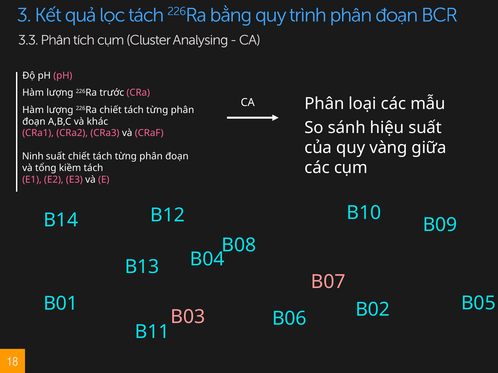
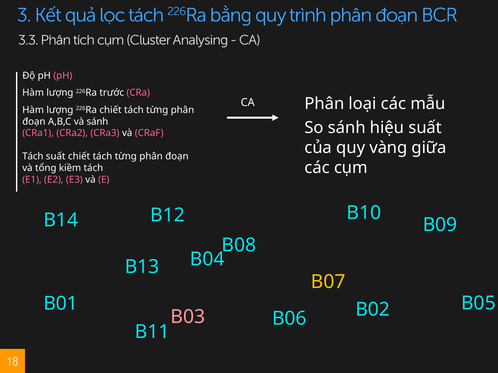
và khác: khác -> sánh
Ninh at (33, 157): Ninh -> Tách
B07 colour: pink -> yellow
